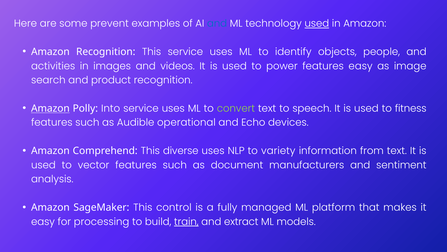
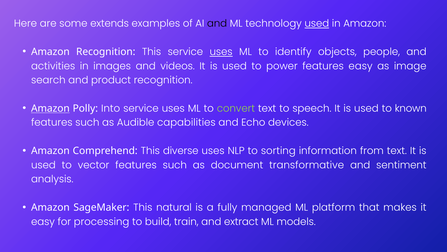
prevent: prevent -> extends
and at (217, 24) colour: blue -> black
uses at (221, 52) underline: none -> present
fitness: fitness -> known
operational: operational -> capabilities
variety: variety -> sorting
manufacturers: manufacturers -> transformative
control: control -> natural
train underline: present -> none
